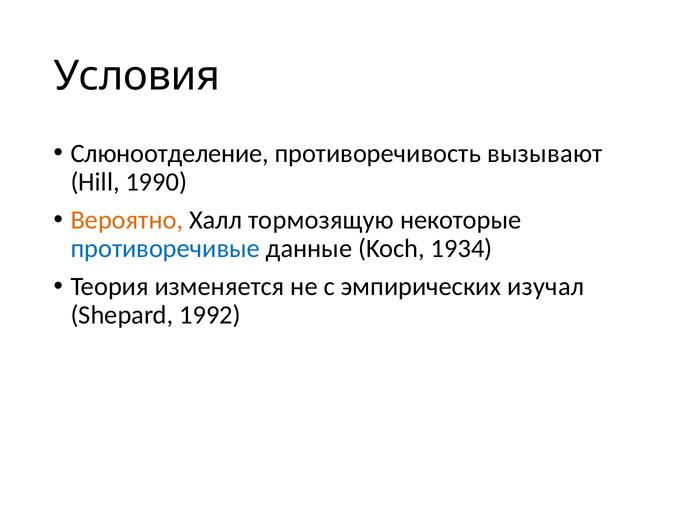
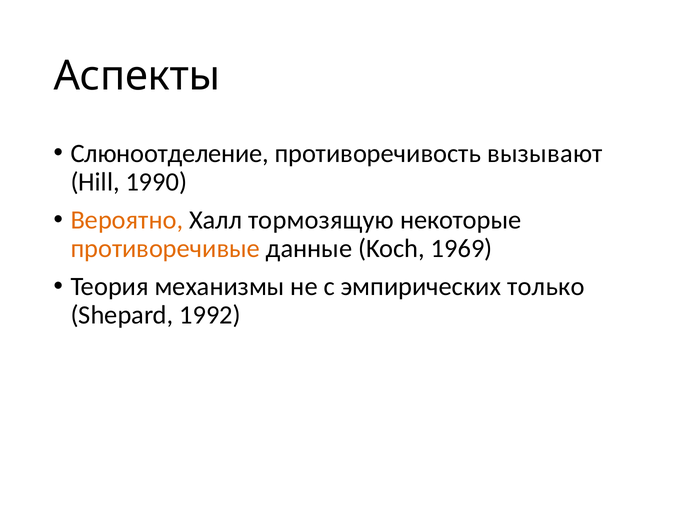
Условия: Условия -> Аспекты
противоречивые colour: blue -> orange
1934: 1934 -> 1969
изменяется: изменяется -> механизмы
изучал: изучал -> только
